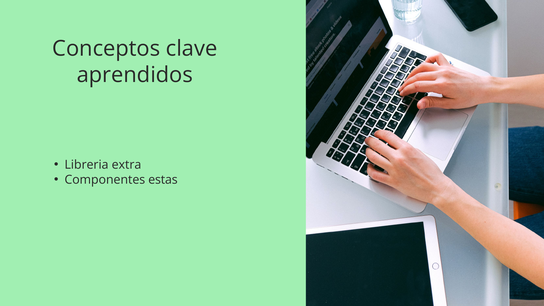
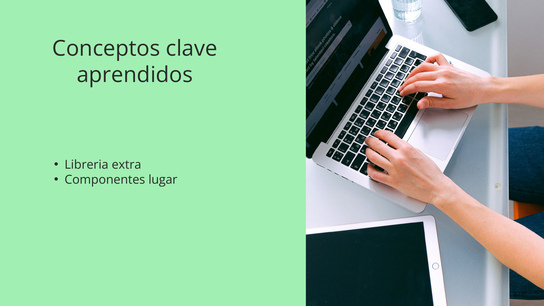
estas: estas -> lugar
